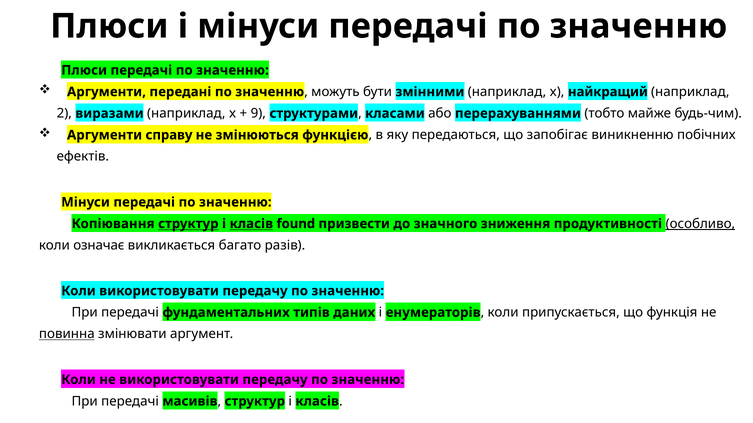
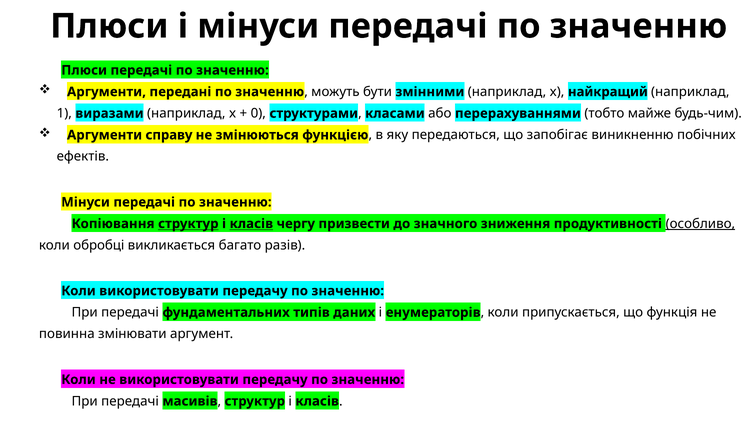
2: 2 -> 1
9: 9 -> 0
found: found -> чергу
означає: означає -> обробці
повинна underline: present -> none
